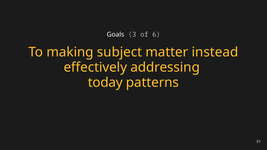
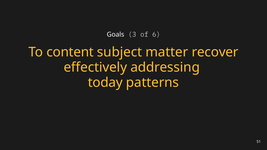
making: making -> content
instead: instead -> recover
